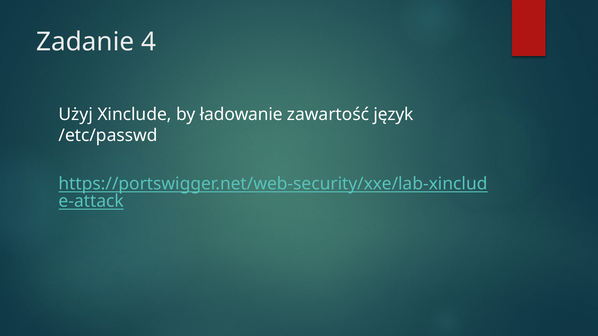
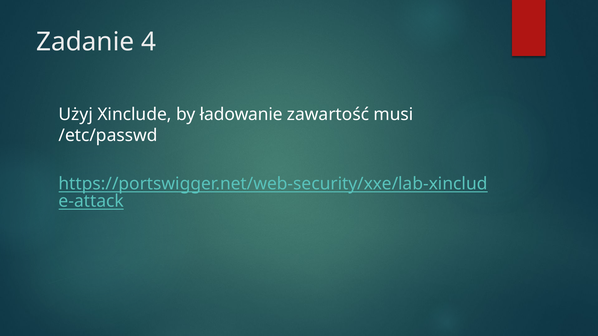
język: język -> musi
